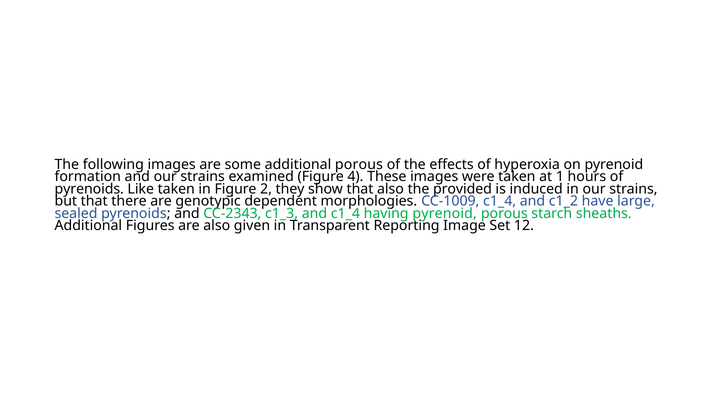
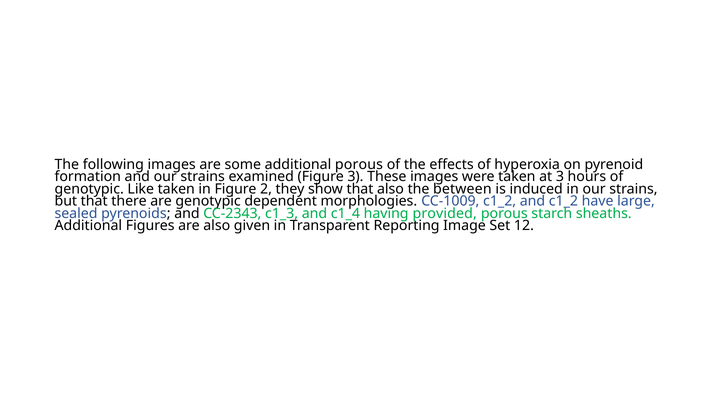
Figure 4: 4 -> 3
at 1: 1 -> 3
pyrenoids at (89, 189): pyrenoids -> genotypic
provided: provided -> between
CC-1009 c1_4: c1_4 -> c1_2
having pyrenoid: pyrenoid -> provided
